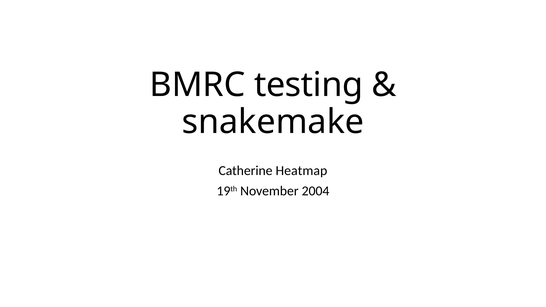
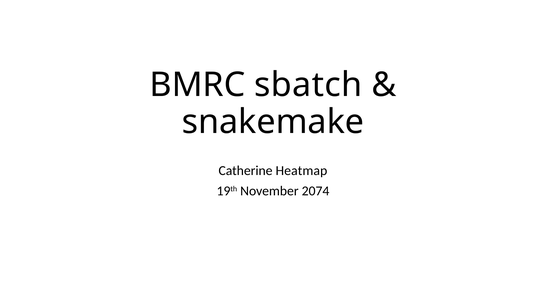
testing: testing -> sbatch
2004: 2004 -> 2074
